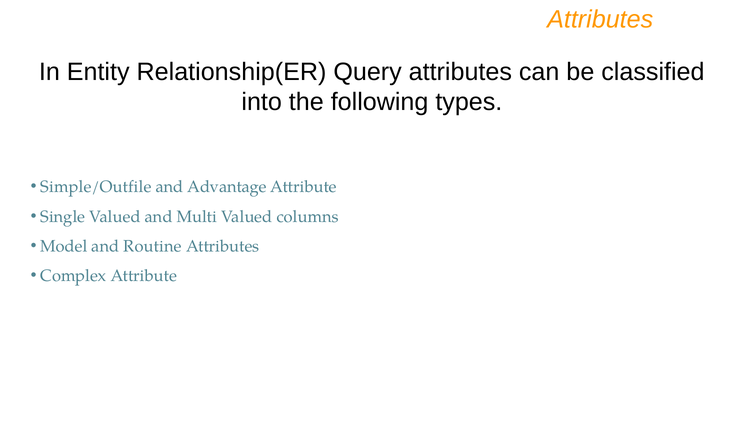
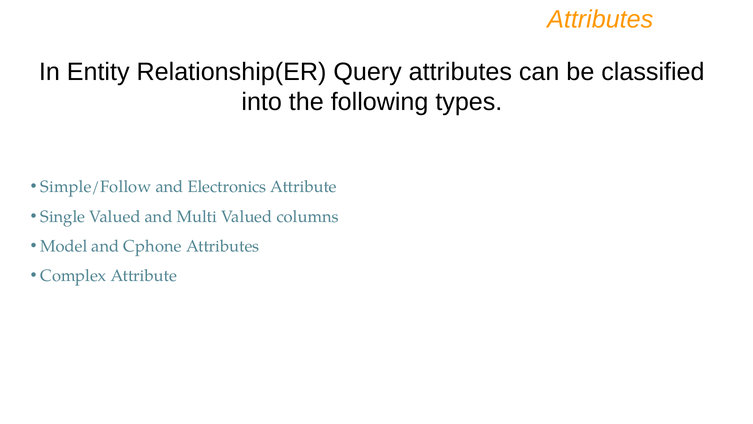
Simple/Outfile: Simple/Outfile -> Simple/Follow
Advantage: Advantage -> Electronics
Routine: Routine -> Cphone
